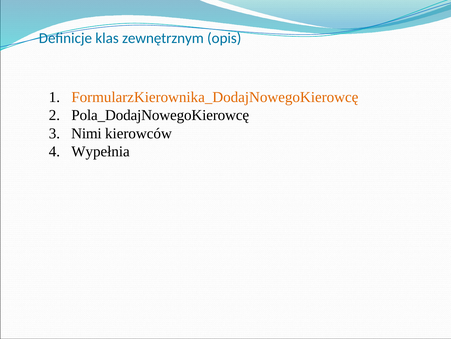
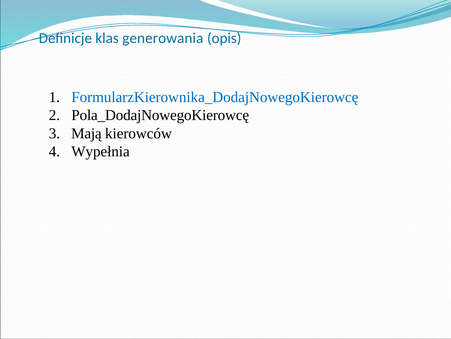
zewnętrznym: zewnętrznym -> generowania
FormularzKierownika_DodajNowegoKierowcę colour: orange -> blue
Nimi: Nimi -> Mają
